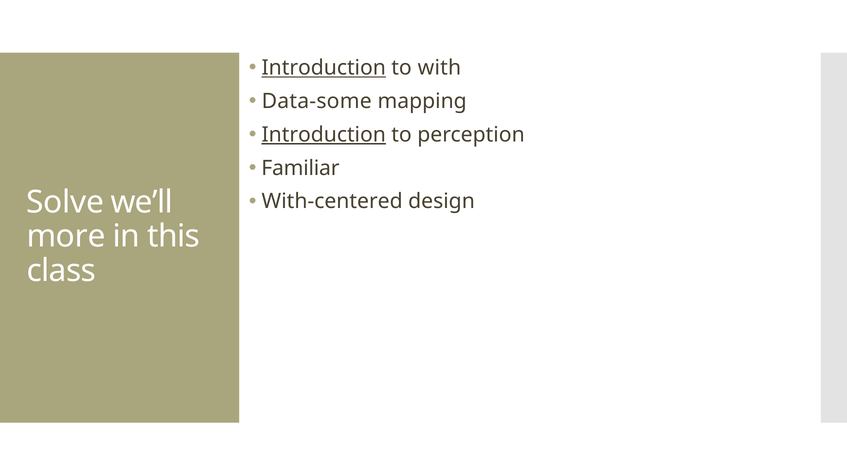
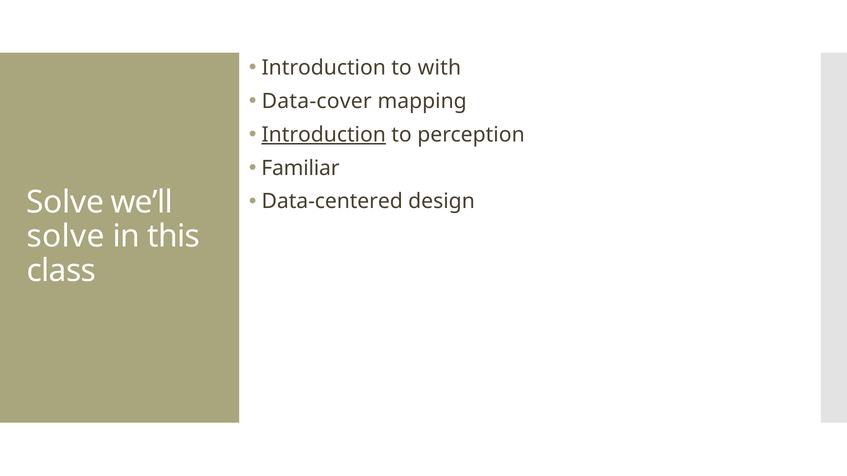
Introduction at (324, 68) underline: present -> none
Data-some: Data-some -> Data-cover
With-centered: With-centered -> Data-centered
more at (66, 237): more -> solve
